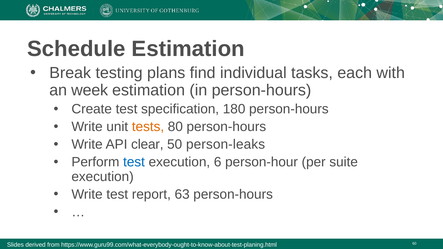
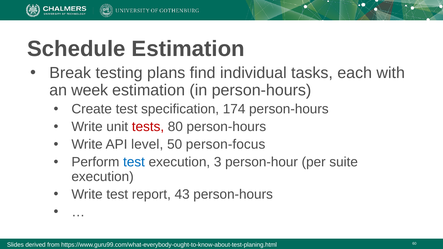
180: 180 -> 174
tests colour: orange -> red
clear: clear -> level
person-leaks: person-leaks -> person-focus
6: 6 -> 3
63: 63 -> 43
